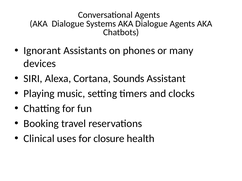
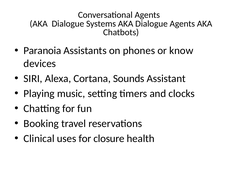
Ignorant: Ignorant -> Paranoia
many: many -> know
